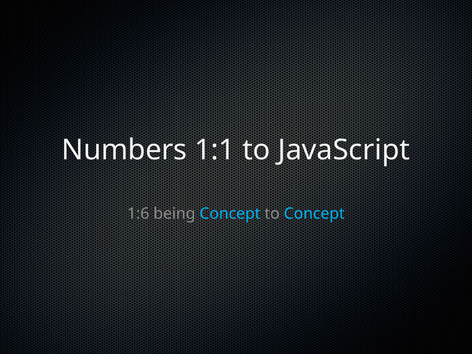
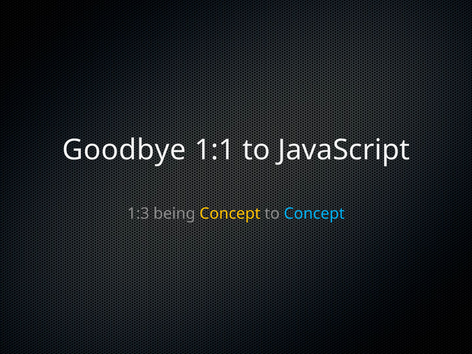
Numbers: Numbers -> Goodbye
1:6: 1:6 -> 1:3
Concept at (230, 214) colour: light blue -> yellow
